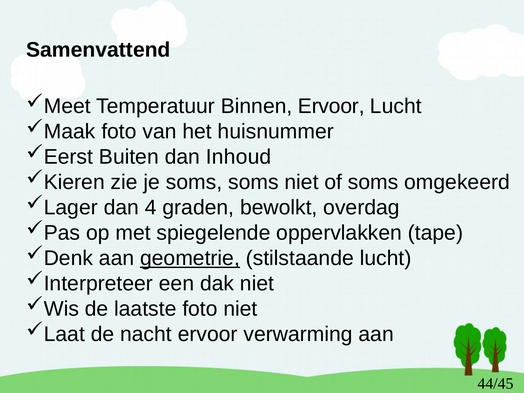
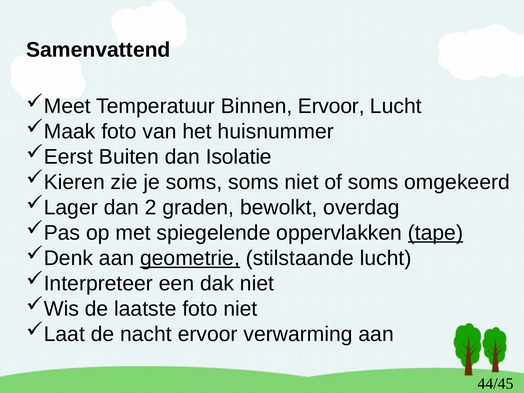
Inhoud: Inhoud -> Isolatie
4: 4 -> 2
tape underline: none -> present
